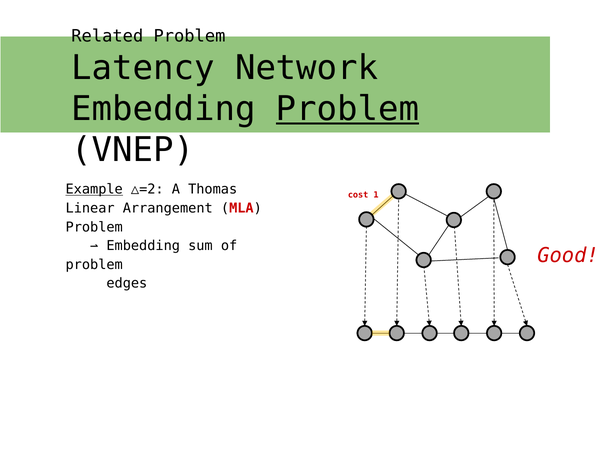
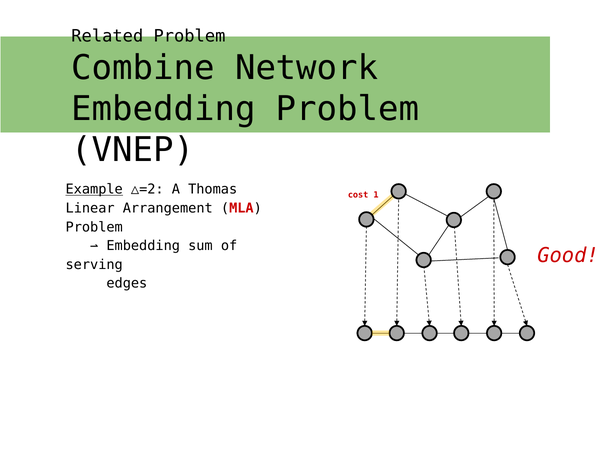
Latency: Latency -> Combine
Problem at (348, 109) underline: present -> none
problem at (94, 264): problem -> serving
